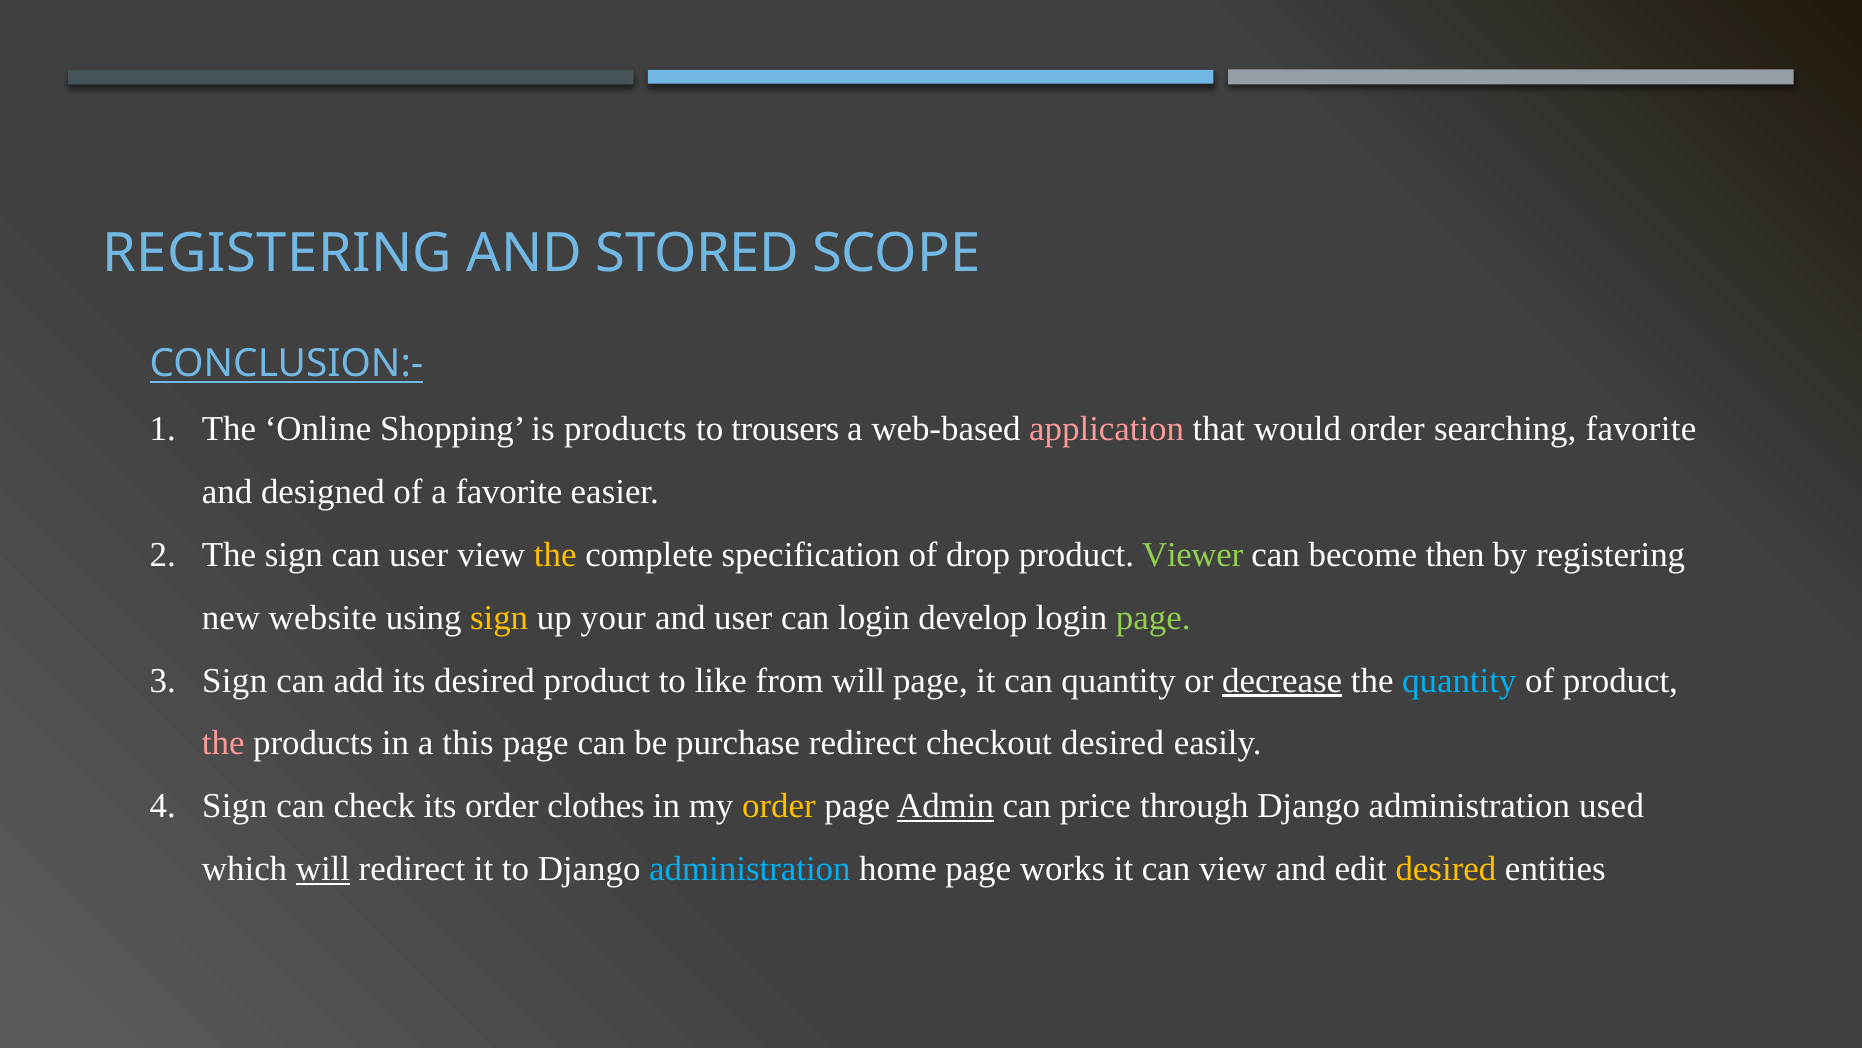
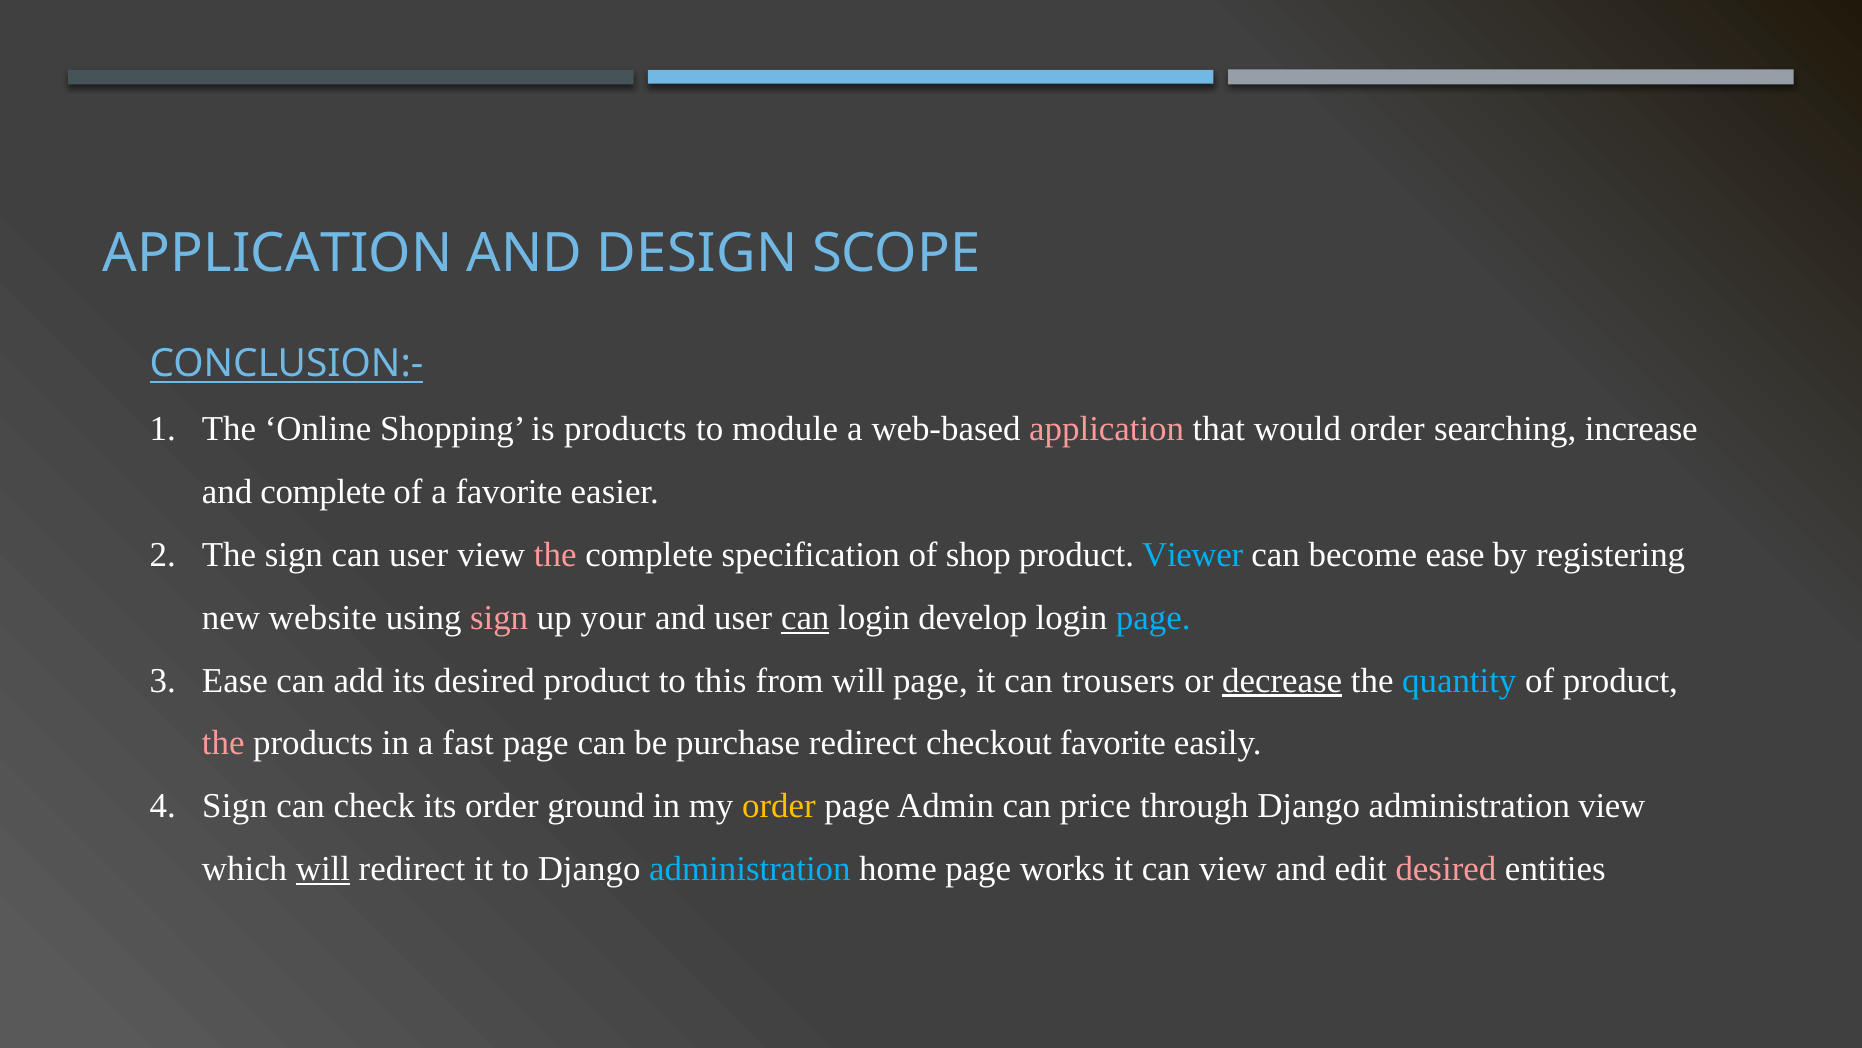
REGISTERING at (278, 253): REGISTERING -> APPLICATION
STORED: STORED -> DESIGN
trousers: trousers -> module
searching favorite: favorite -> increase
and designed: designed -> complete
the at (555, 554) colour: yellow -> pink
drop: drop -> shop
Viewer colour: light green -> light blue
become then: then -> ease
sign at (499, 617) colour: yellow -> pink
can at (805, 617) underline: none -> present
page at (1153, 617) colour: light green -> light blue
Sign at (235, 680): Sign -> Ease
like: like -> this
can quantity: quantity -> trousers
this: this -> fast
checkout desired: desired -> favorite
clothes: clothes -> ground
Admin underline: present -> none
administration used: used -> view
desired at (1446, 869) colour: yellow -> pink
